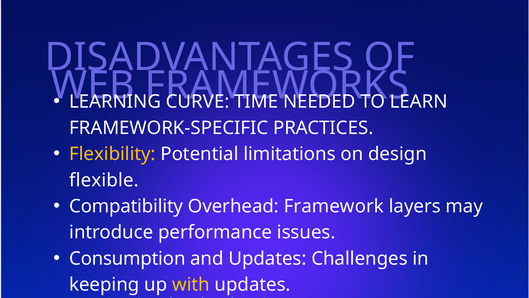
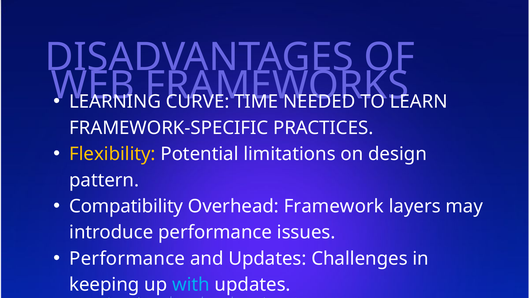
flexible: flexible -> pattern
Consumption at (127, 258): Consumption -> Performance
with colour: yellow -> light blue
